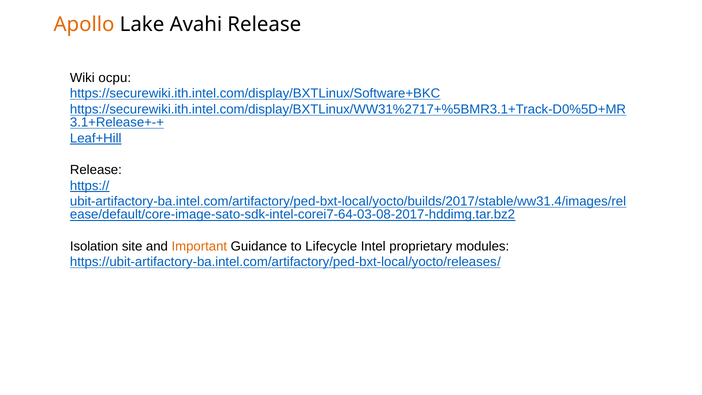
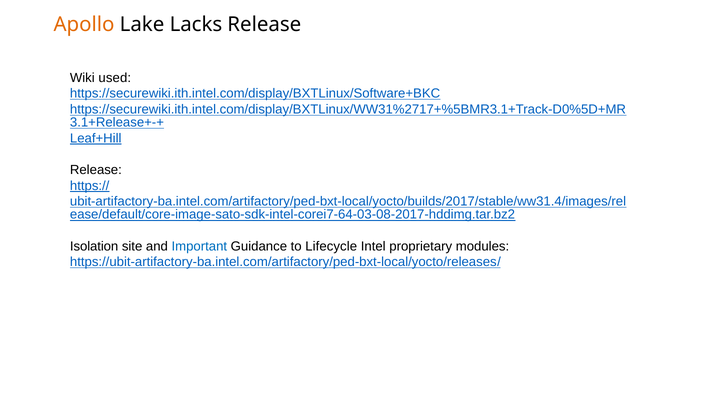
Avahi: Avahi -> Lacks
ocpu: ocpu -> used
Important colour: orange -> blue
